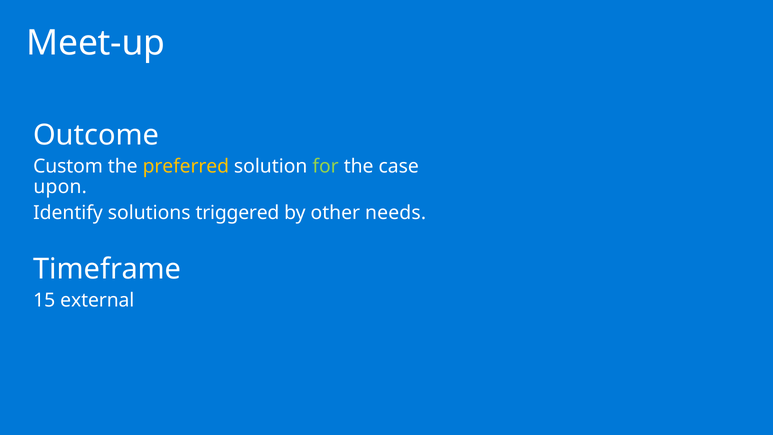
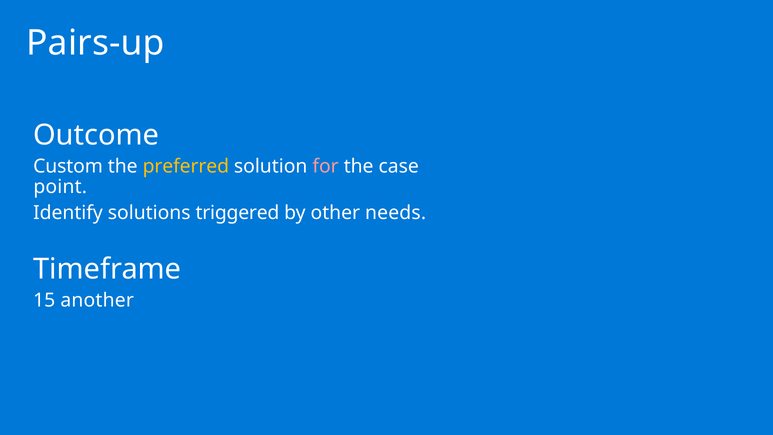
Meet-up: Meet-up -> Pairs-up
for colour: light green -> pink
upon: upon -> point
external: external -> another
